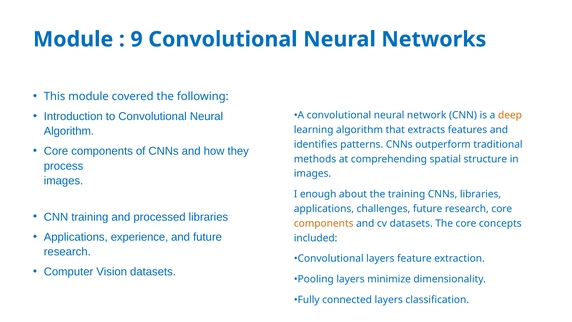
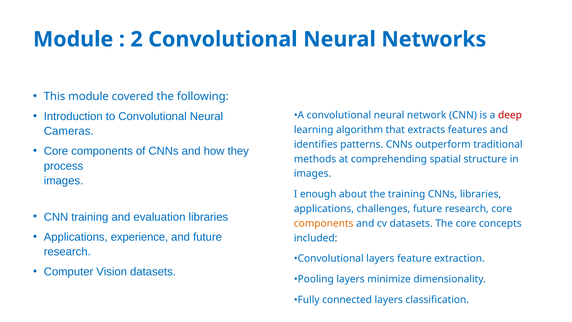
9: 9 -> 2
deep colour: orange -> red
Algorithm at (69, 131): Algorithm -> Cameras
processed: processed -> evaluation
